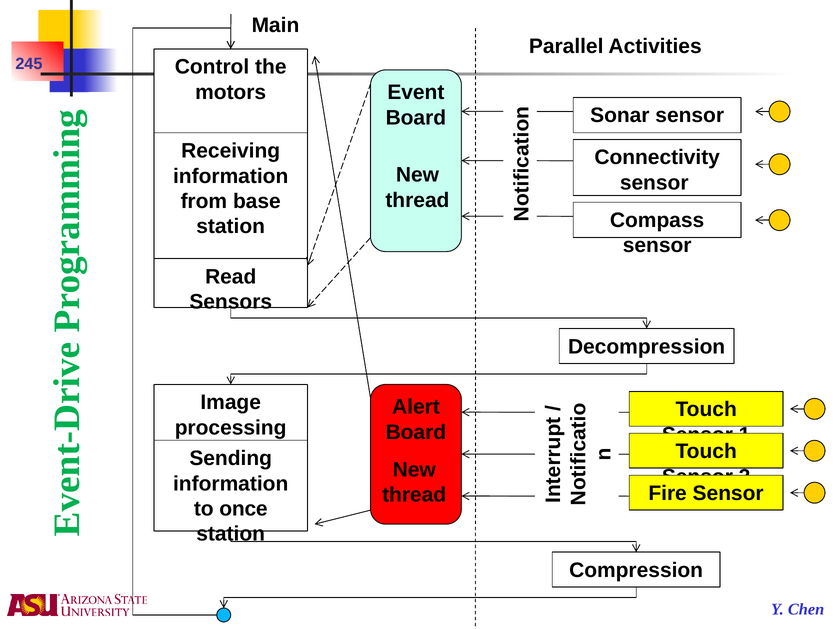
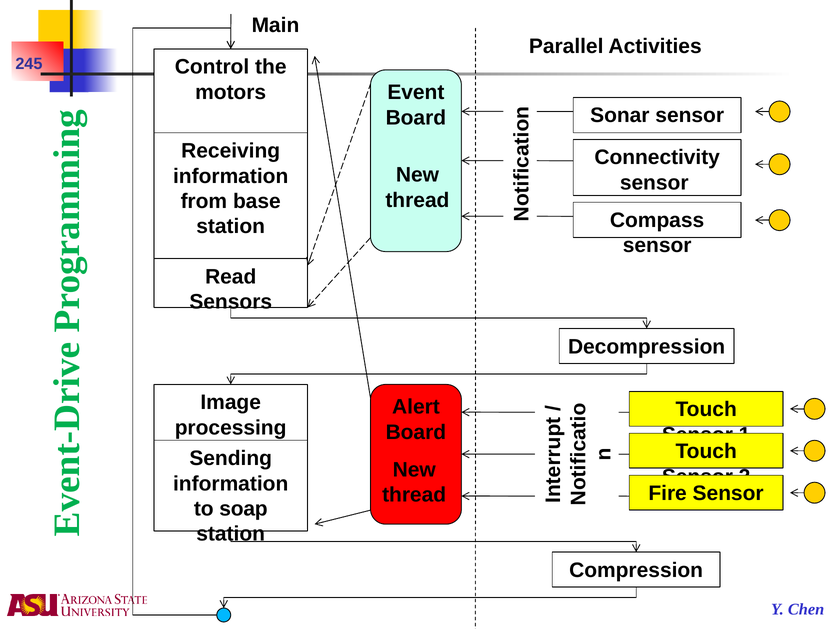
once: once -> soap
